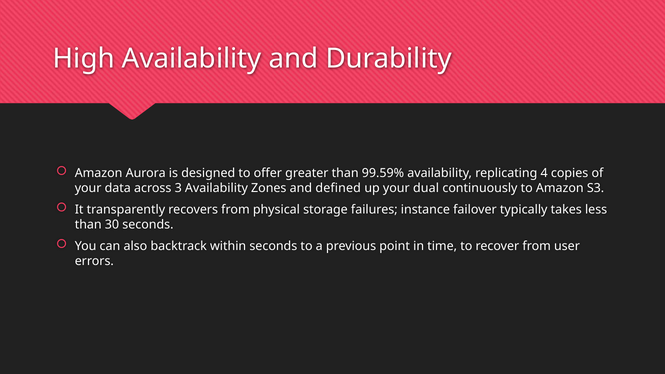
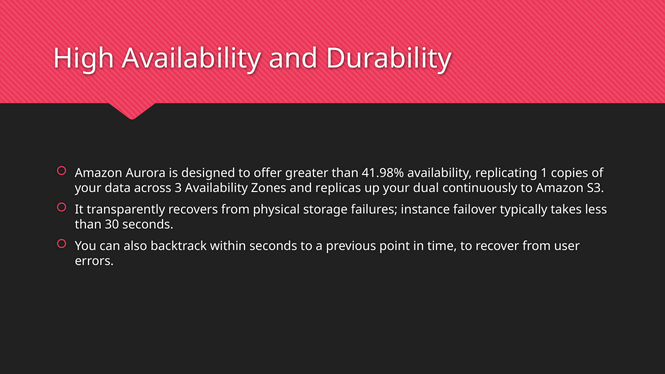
99.59%: 99.59% -> 41.98%
4: 4 -> 1
defined: defined -> replicas
